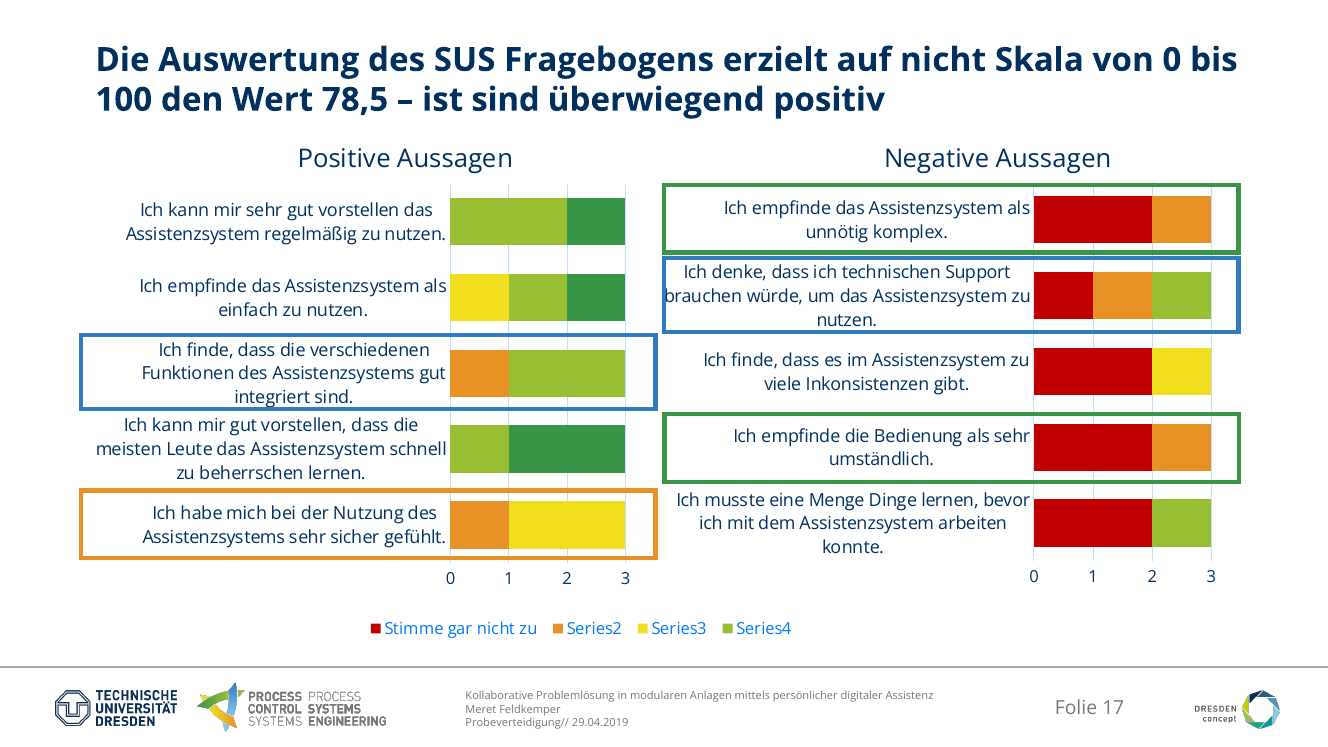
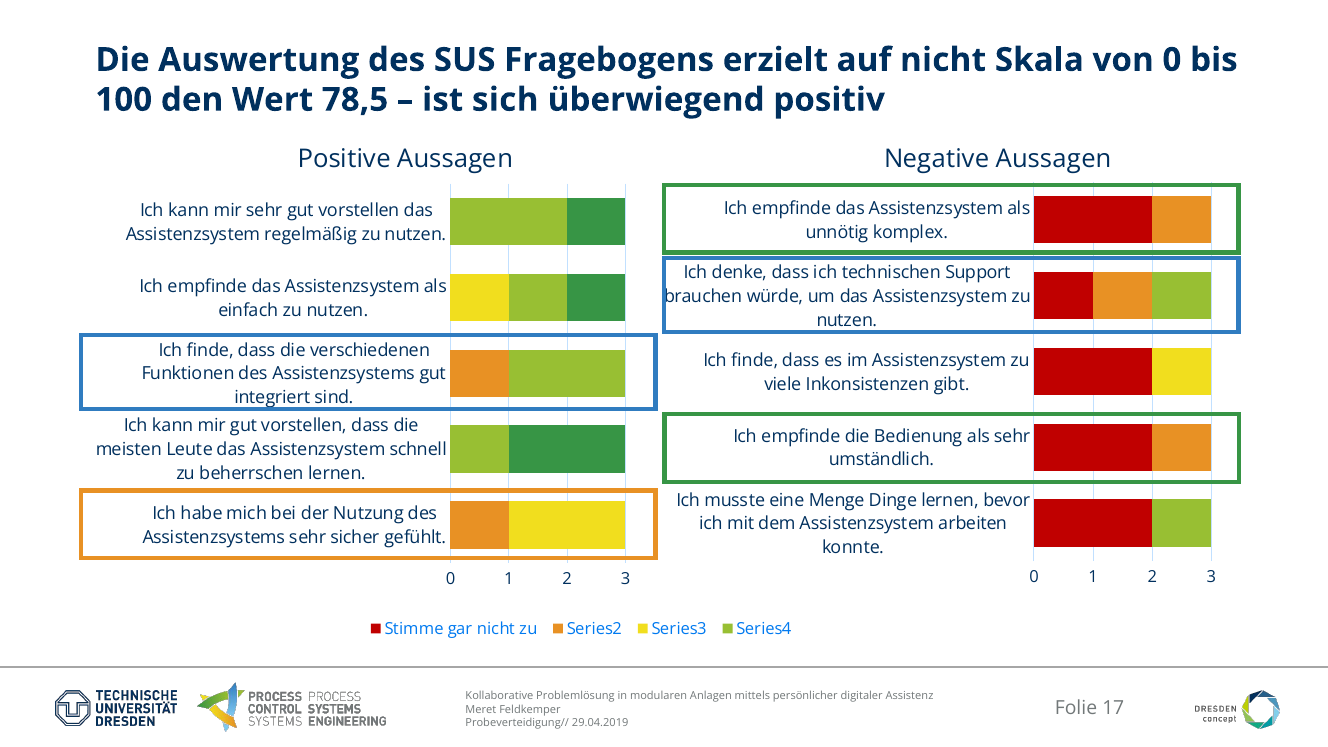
ist sind: sind -> sich
